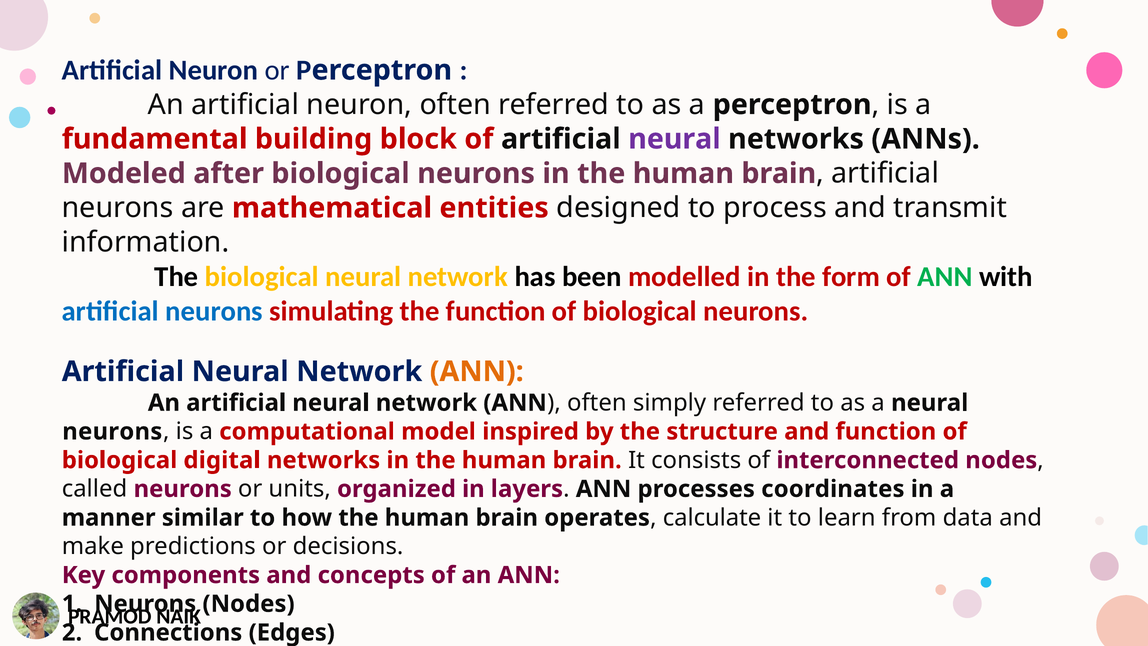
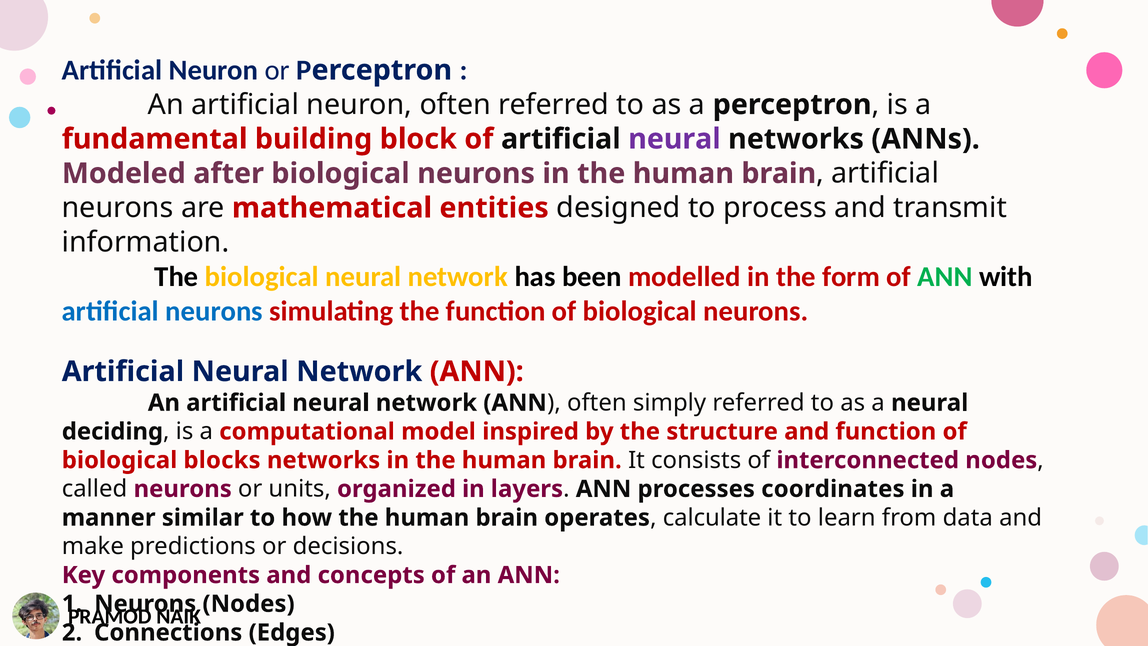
ANN at (477, 371) colour: orange -> red
neurons at (112, 431): neurons -> deciding
digital: digital -> blocks
